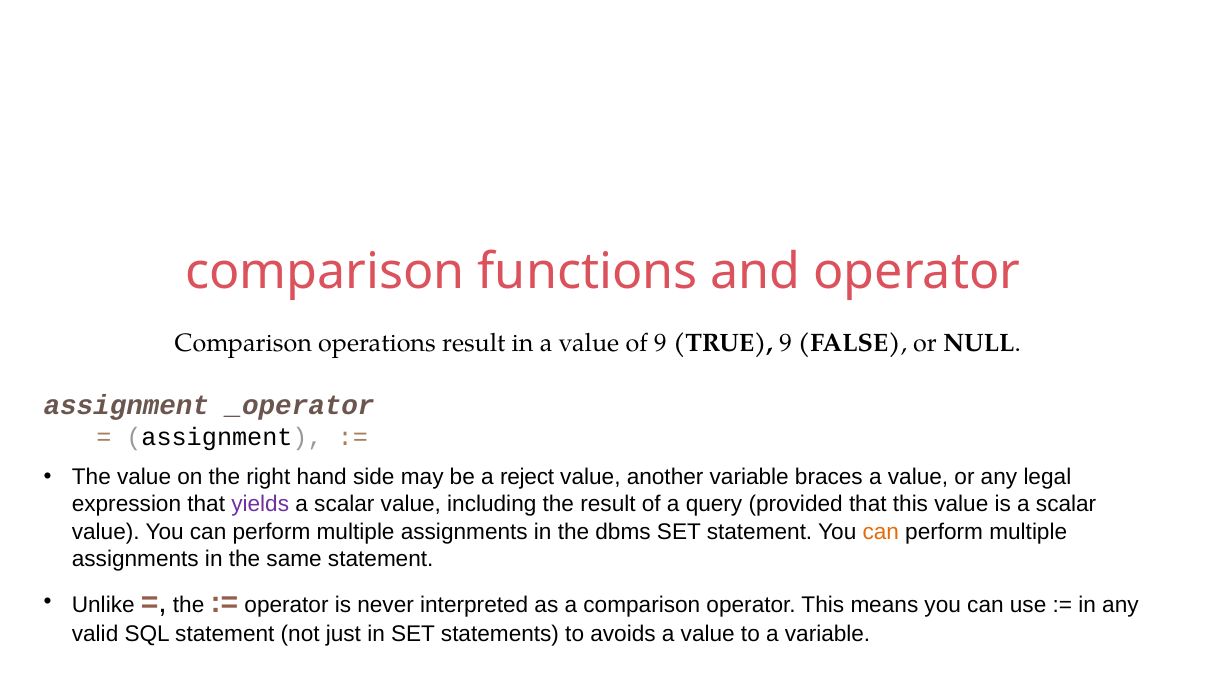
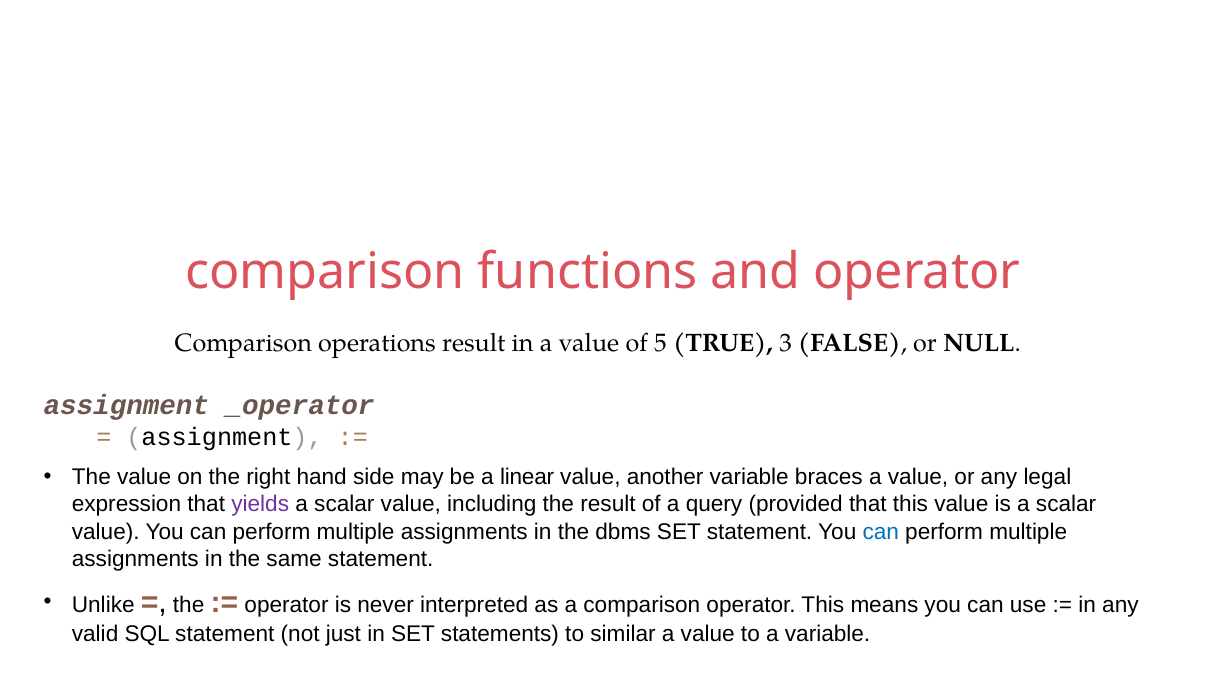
of 9: 9 -> 5
TRUE 9: 9 -> 3
reject: reject -> linear
can at (881, 531) colour: orange -> blue
avoids: avoids -> similar
